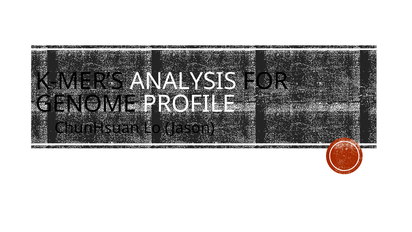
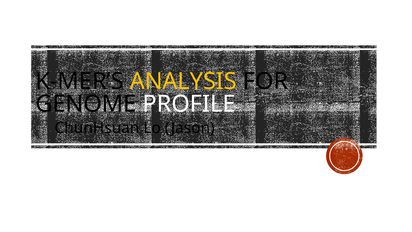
ANALYSIS colour: white -> yellow
